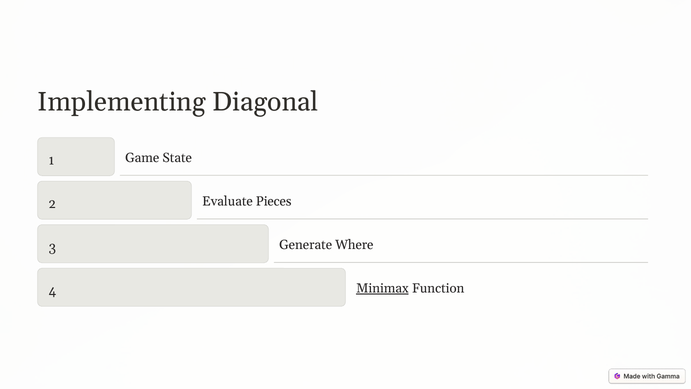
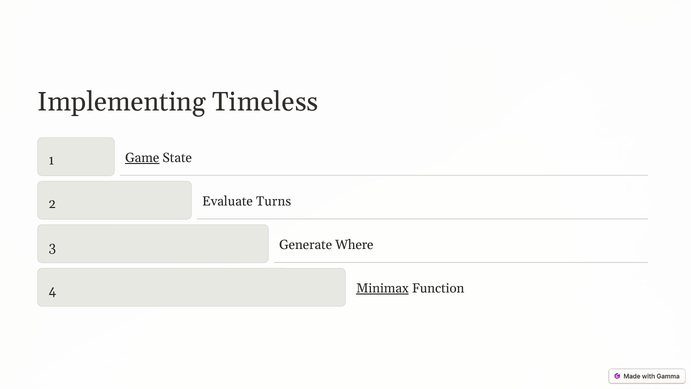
Diagonal: Diagonal -> Timeless
Game underline: none -> present
Pieces: Pieces -> Turns
